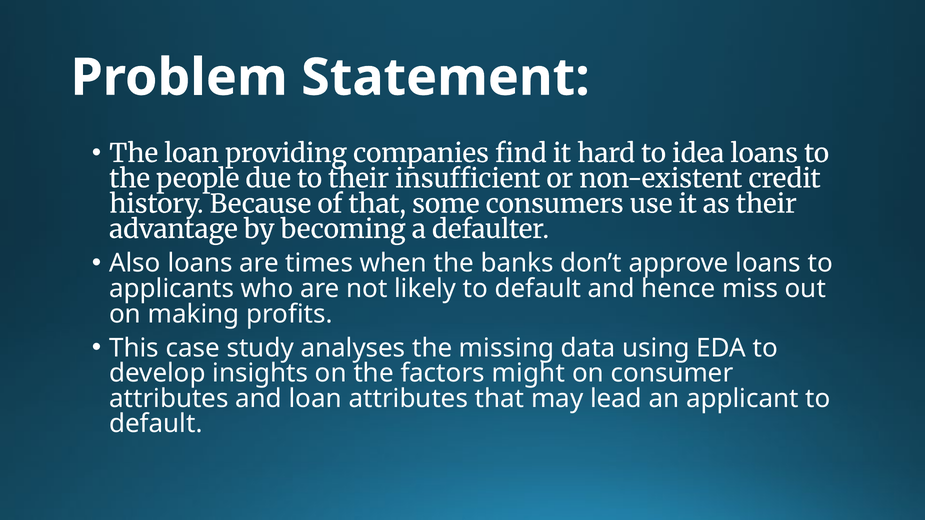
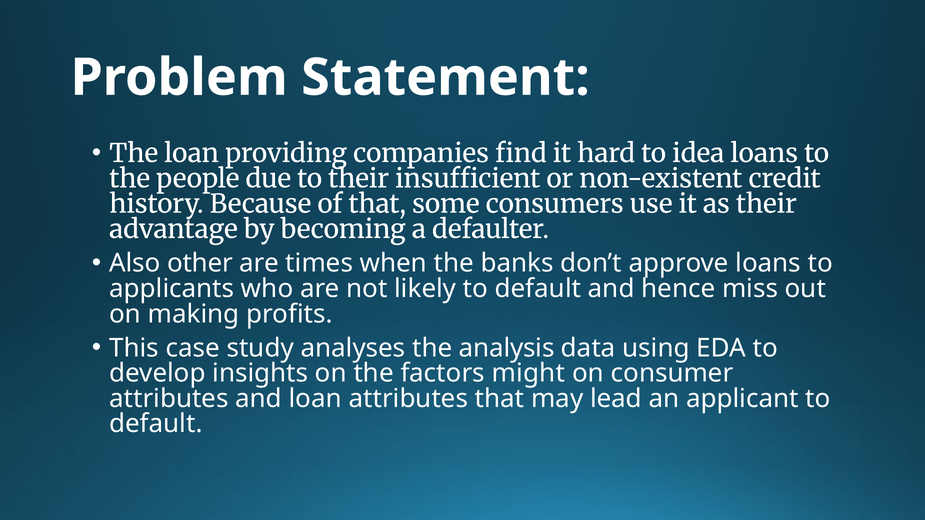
Also loans: loans -> other
missing: missing -> analysis
